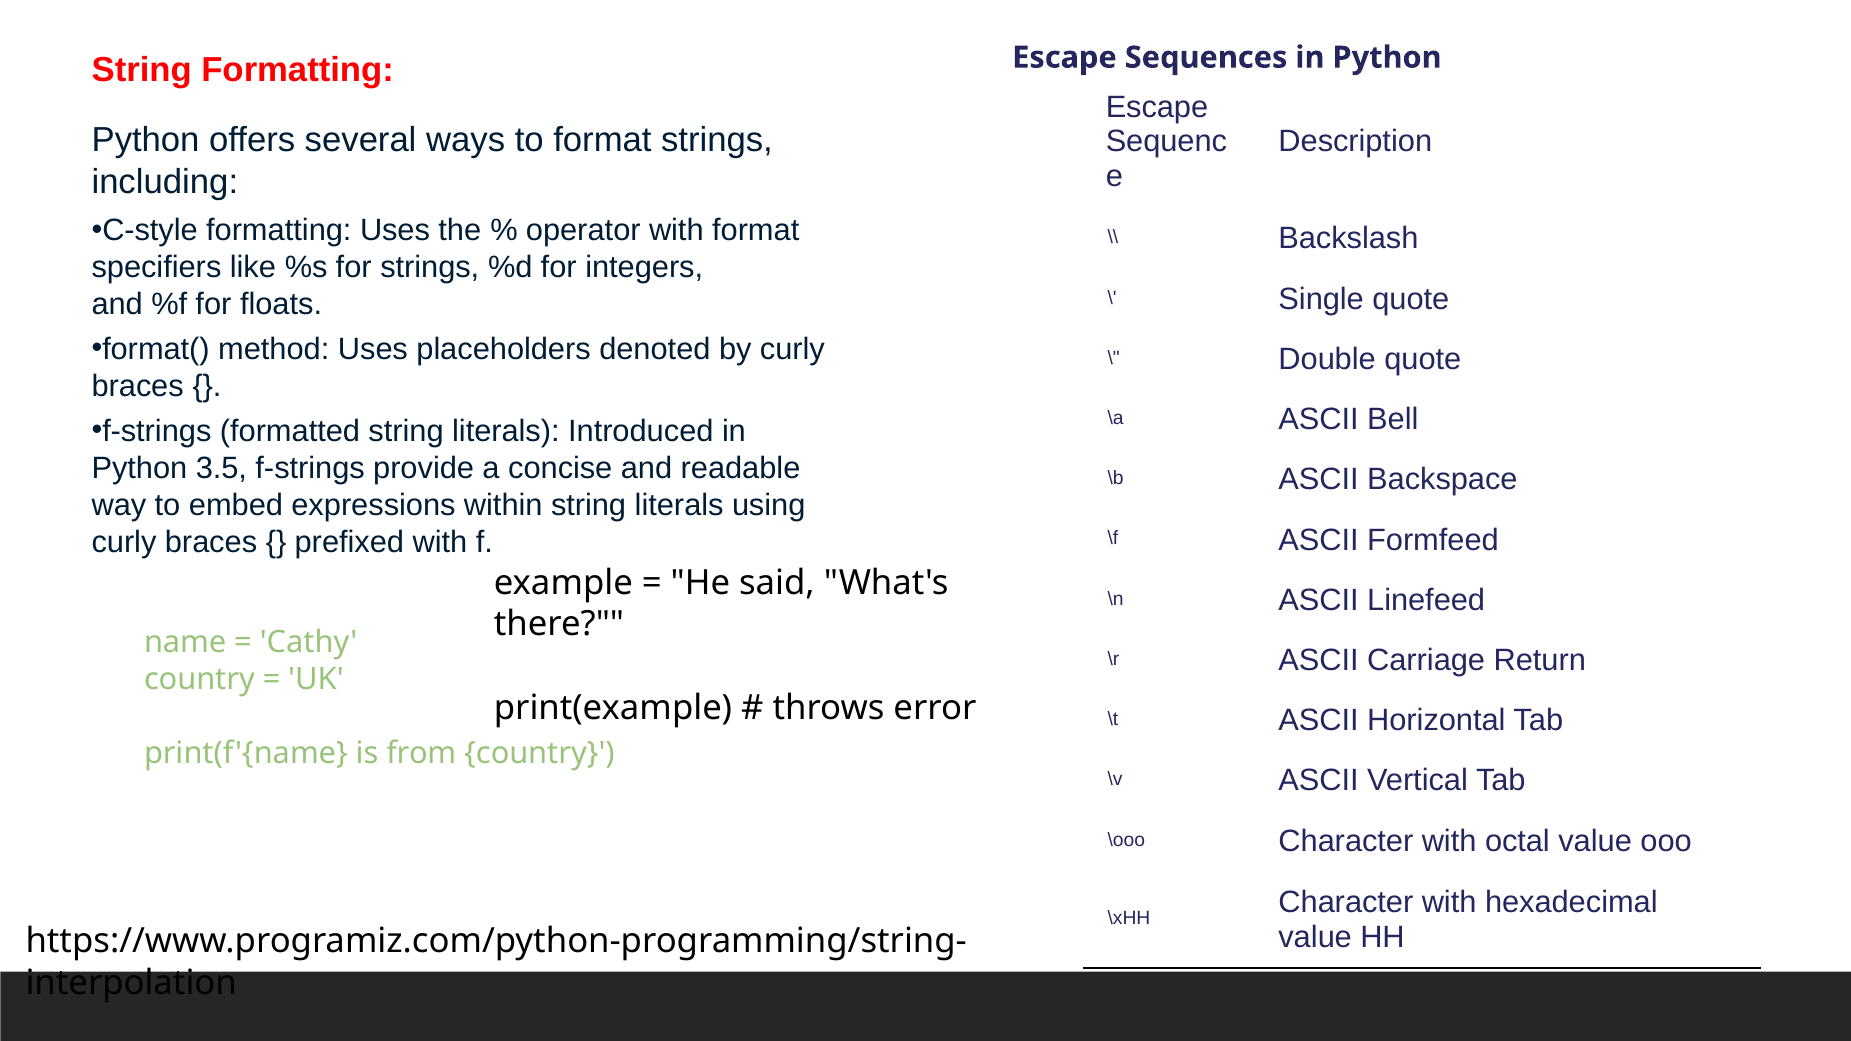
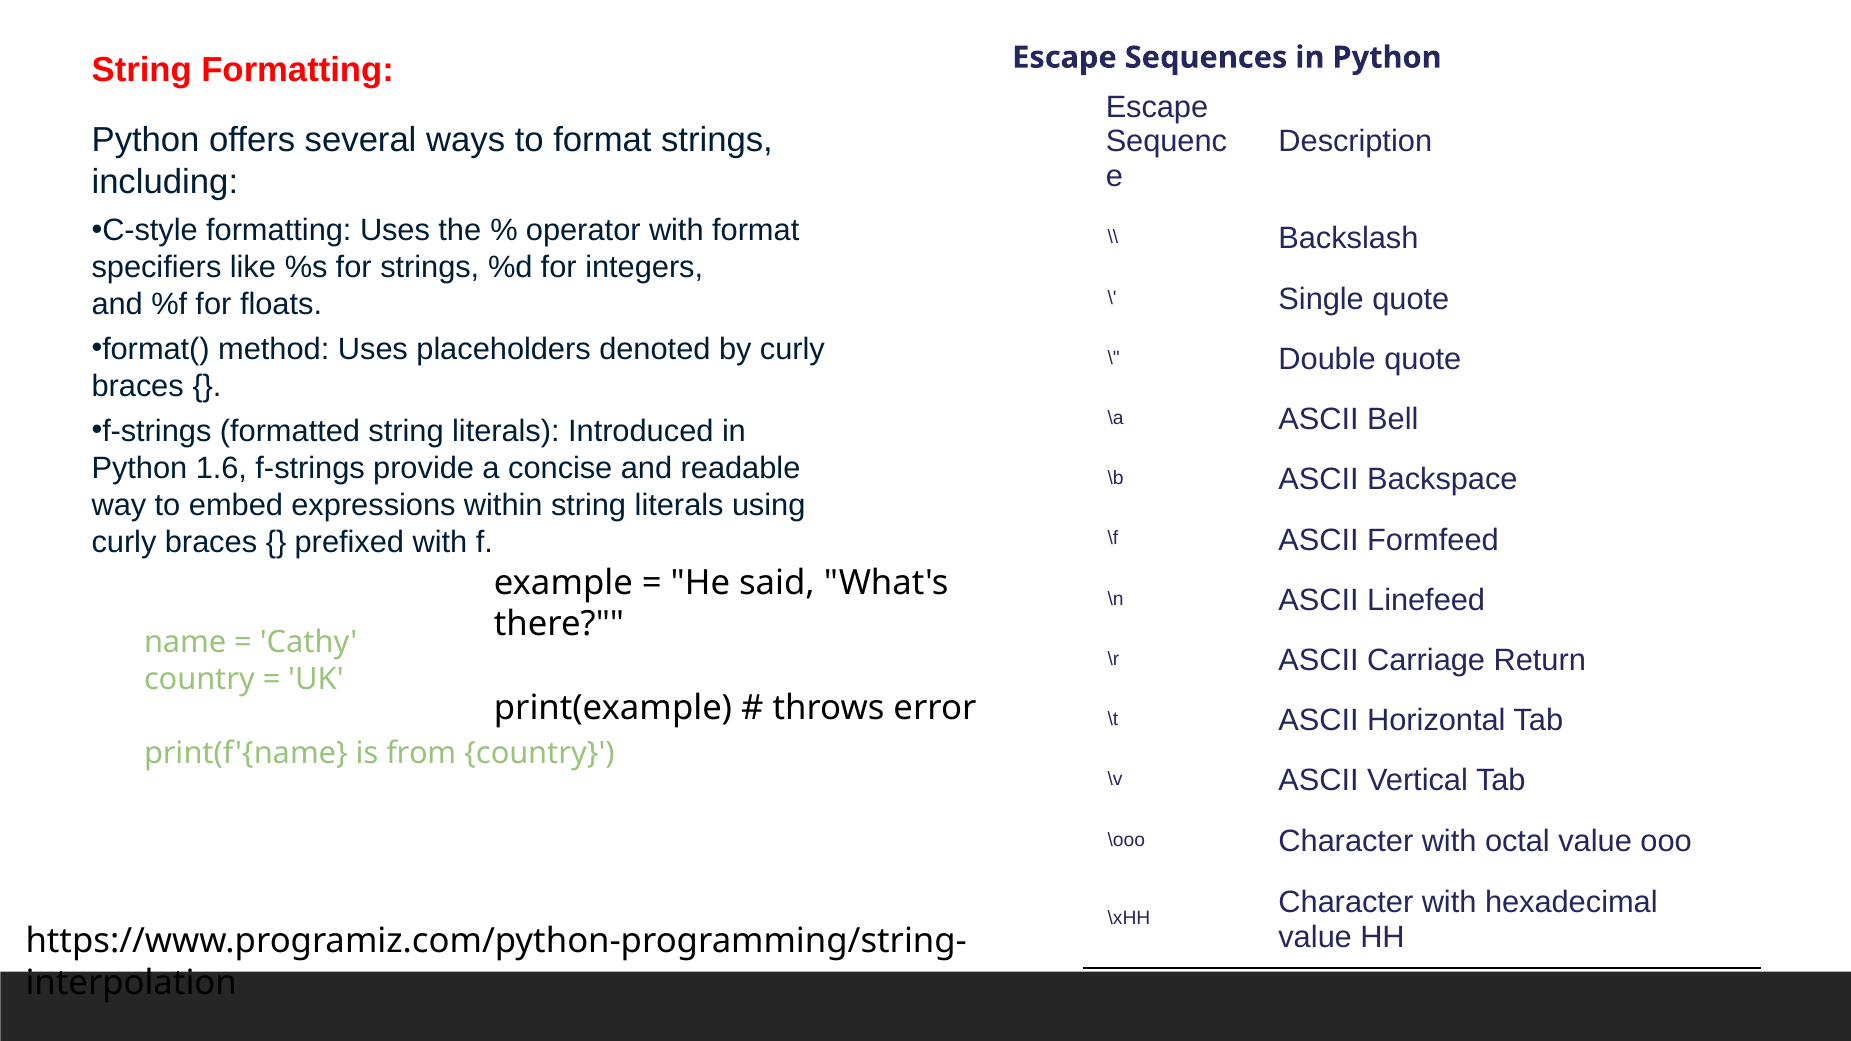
3.5: 3.5 -> 1.6
